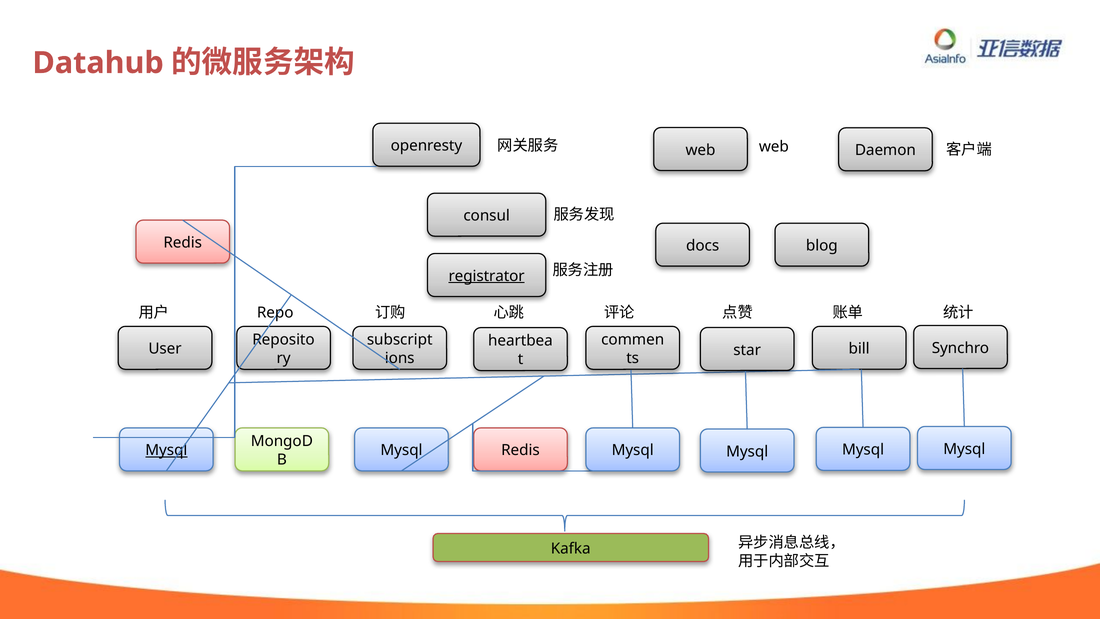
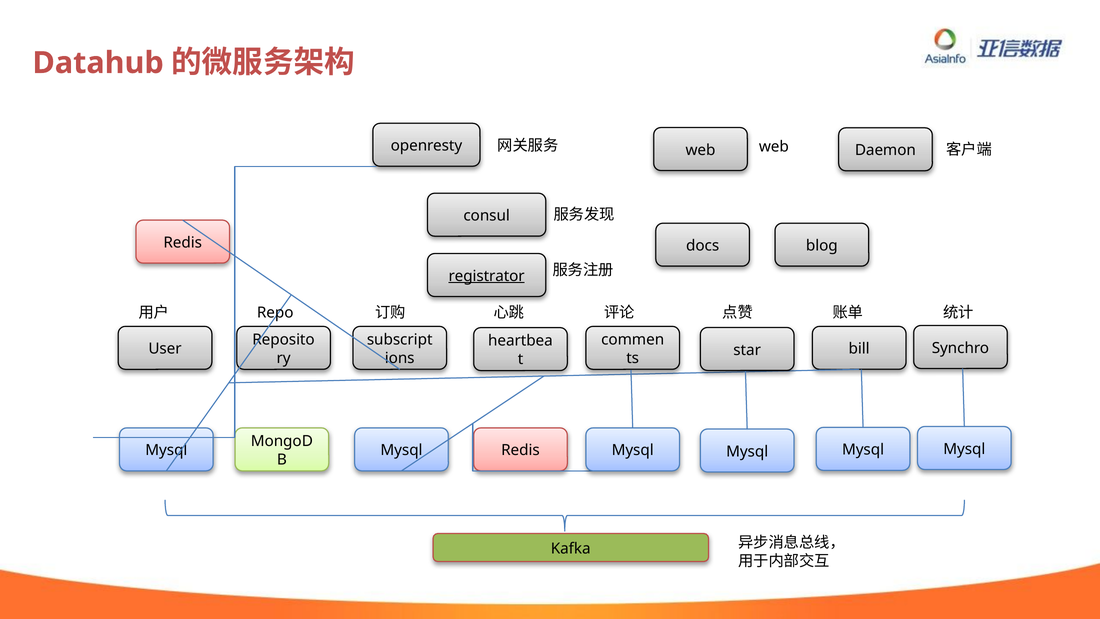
Mysql at (166, 450) underline: present -> none
